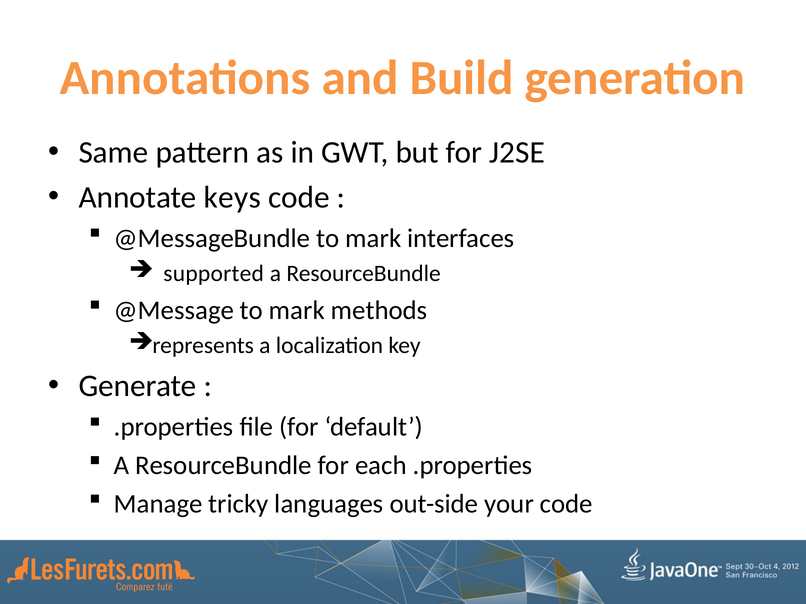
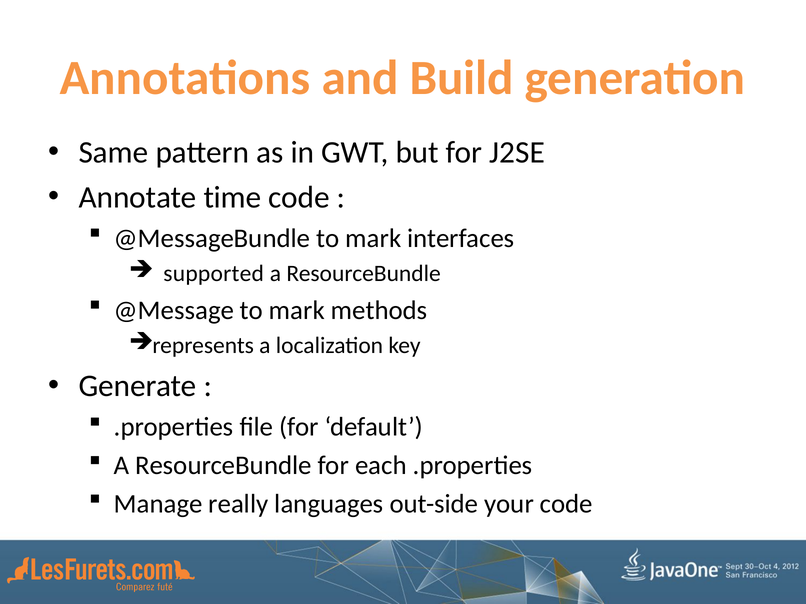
keys: keys -> time
tricky: tricky -> really
